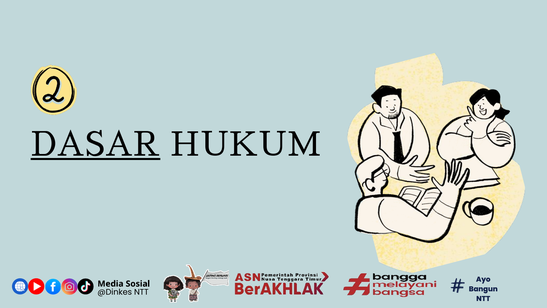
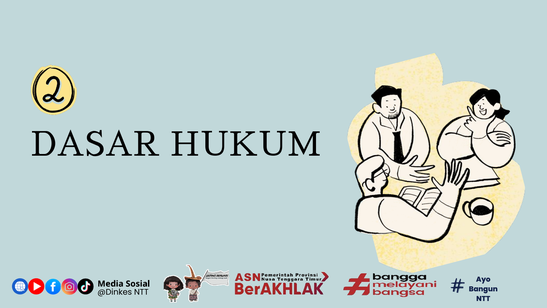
DASAR underline: present -> none
